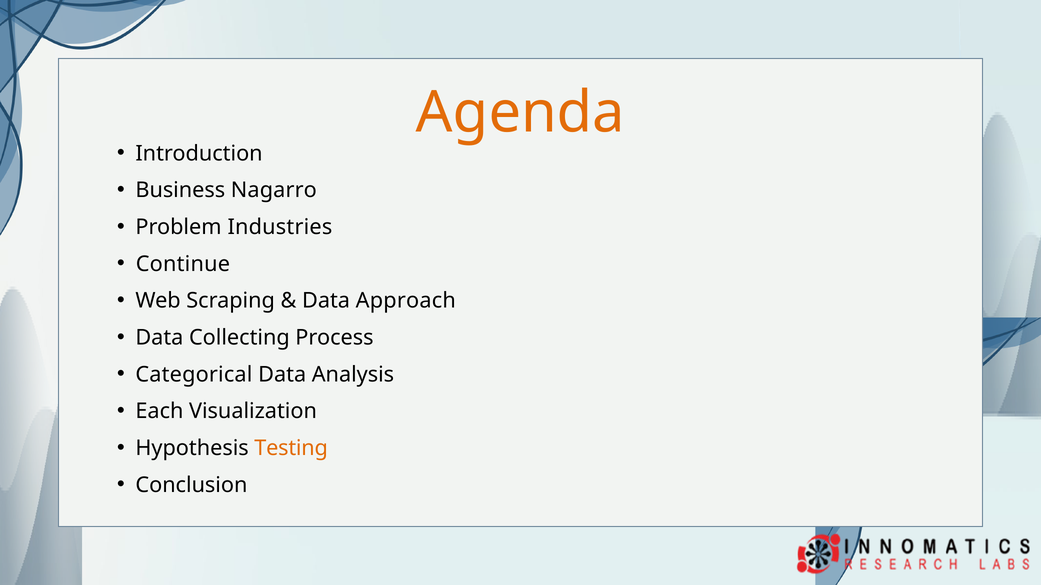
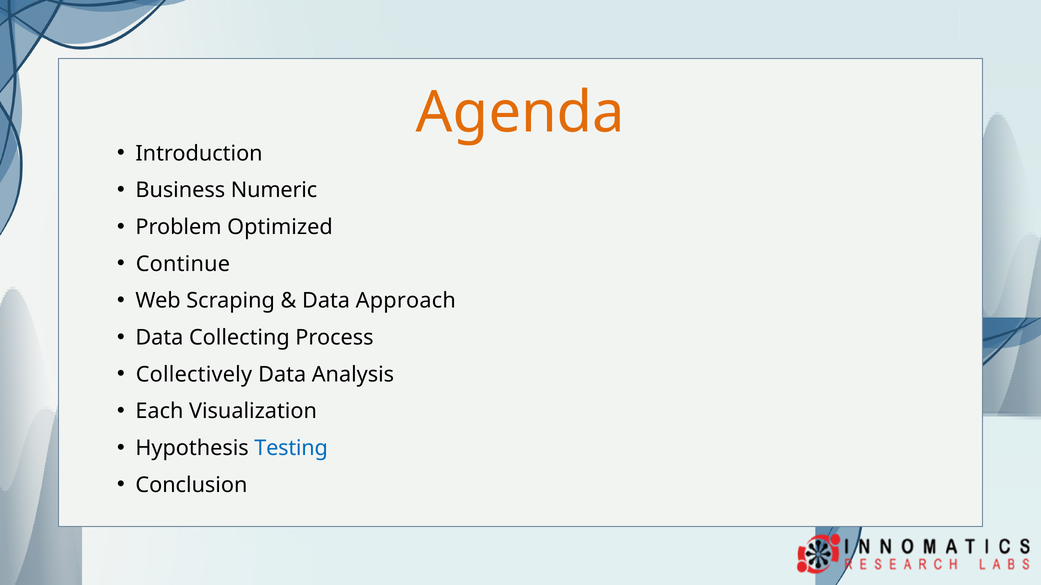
Nagarro: Nagarro -> Numeric
Industries: Industries -> Optimized
Categorical: Categorical -> Collectively
Testing colour: orange -> blue
